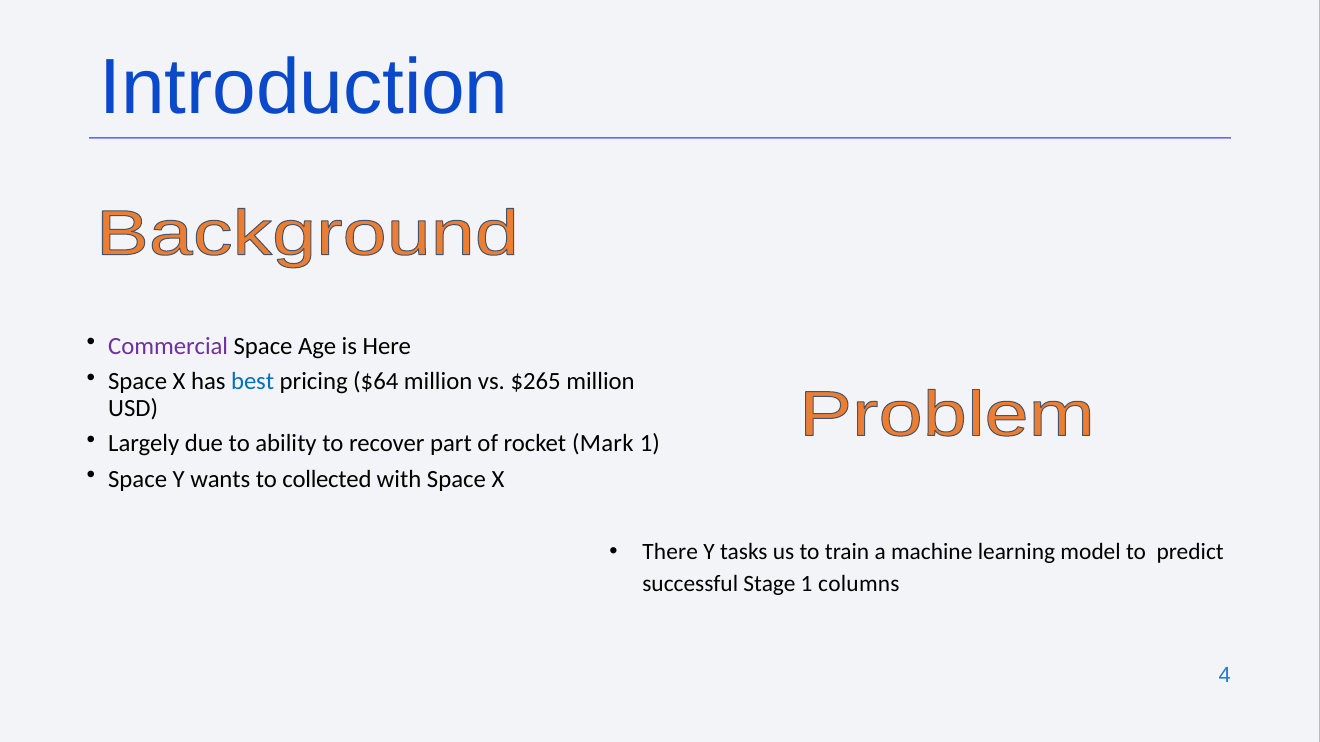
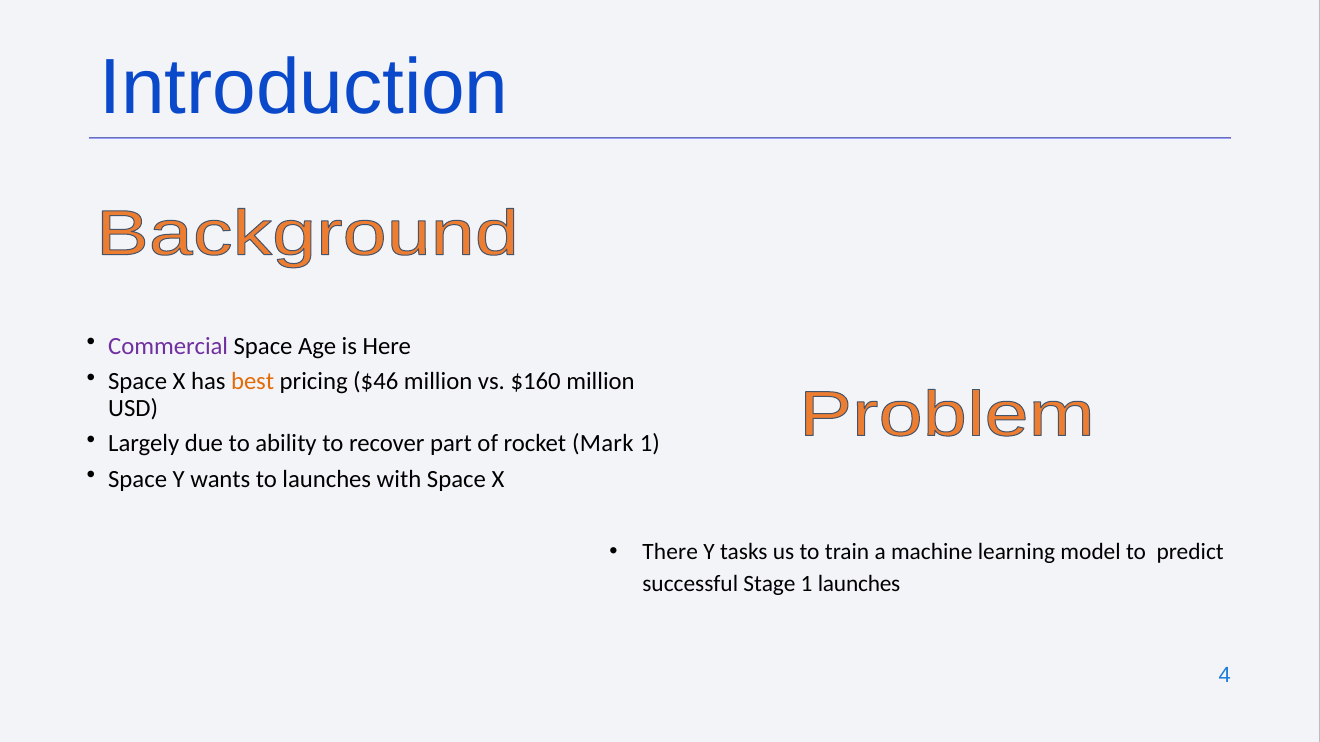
best colour: blue -> orange
$64: $64 -> $46
$265: $265 -> $160
to collected: collected -> launches
1 columns: columns -> launches
